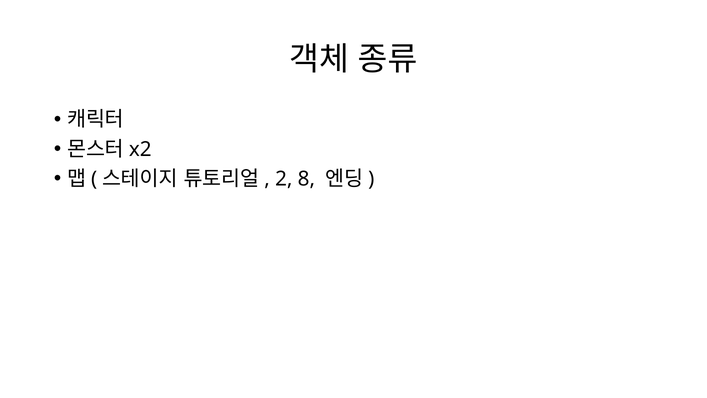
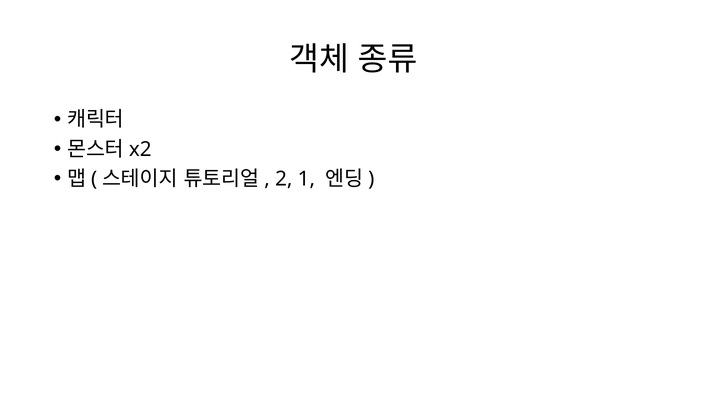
8: 8 -> 1
